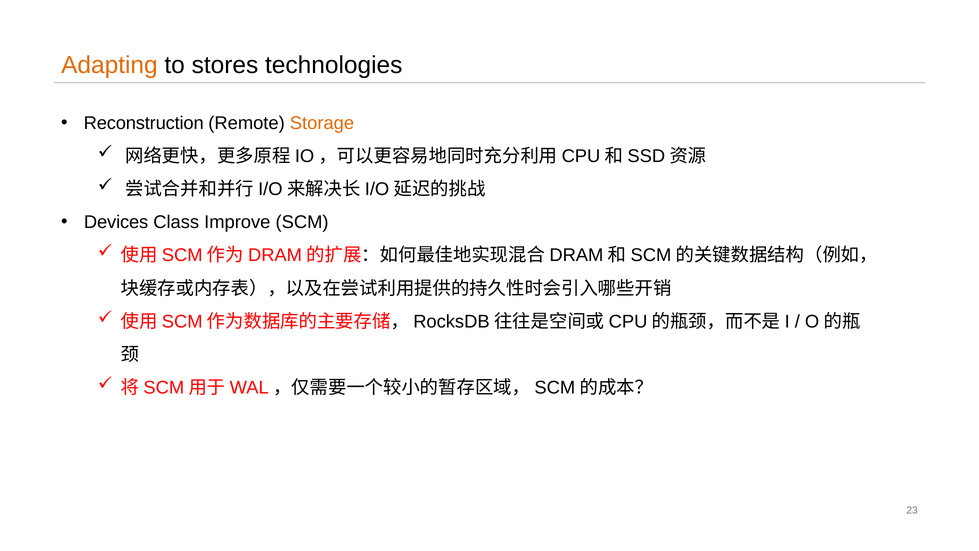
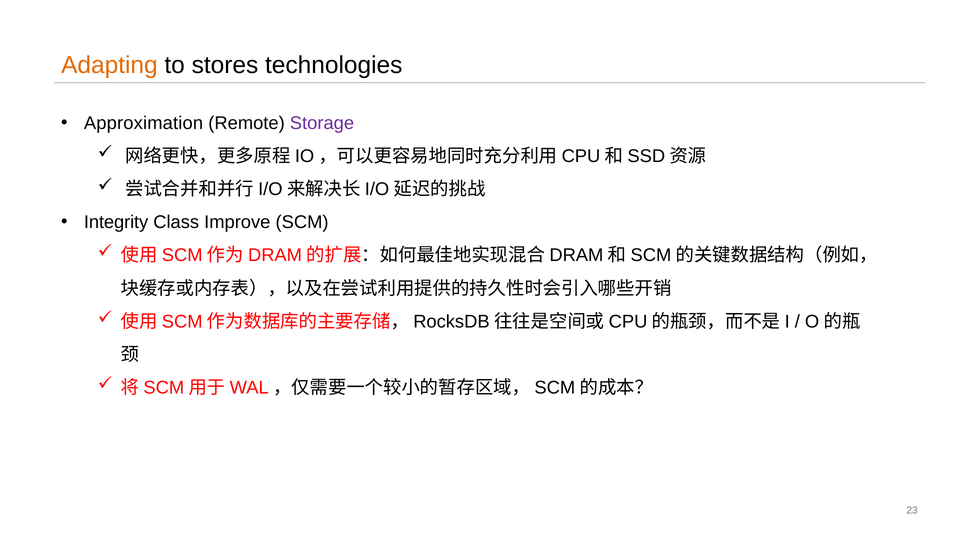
Reconstruction: Reconstruction -> Approximation
Storage colour: orange -> purple
Devices: Devices -> Integrity
